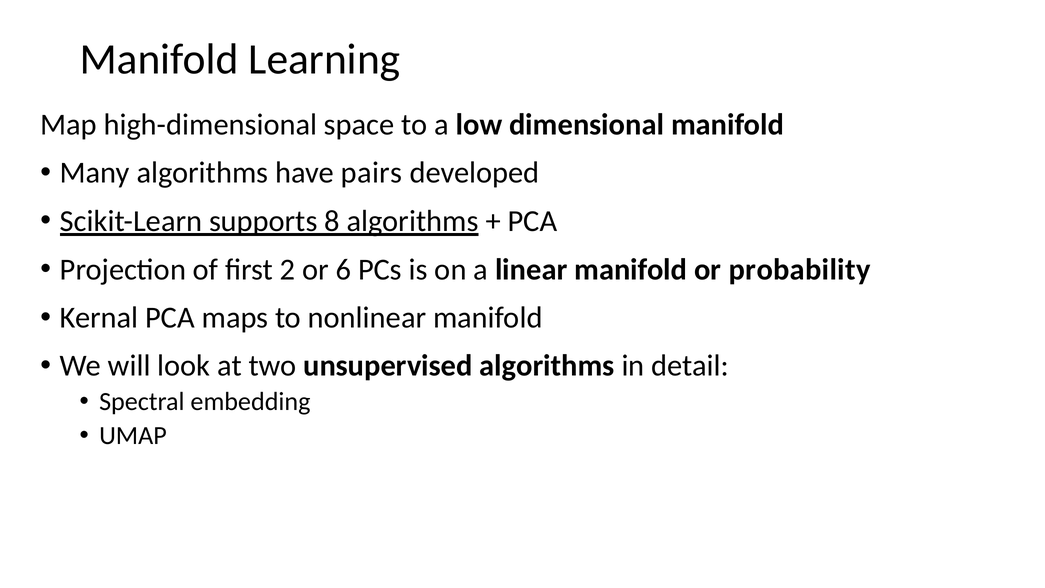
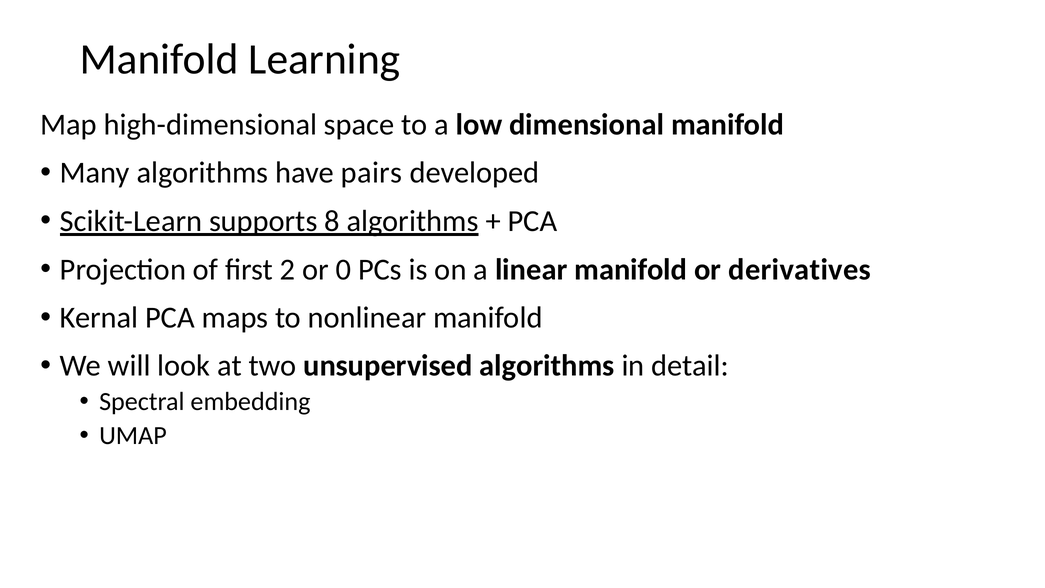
6: 6 -> 0
probability: probability -> derivatives
